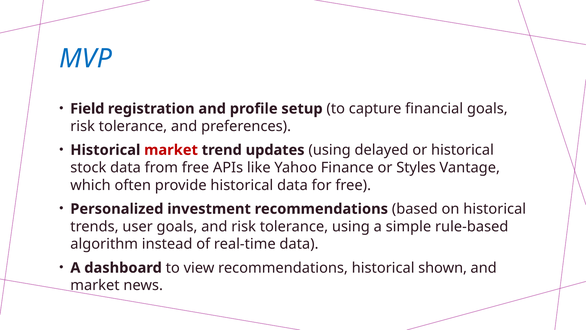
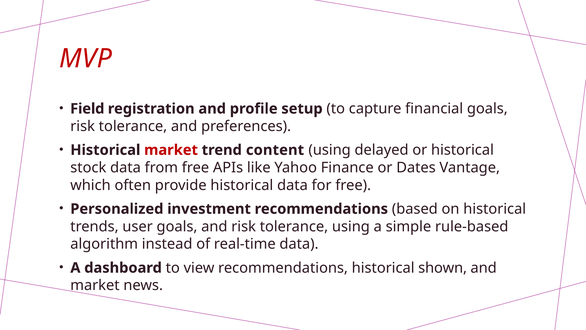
MVP colour: blue -> red
updates: updates -> content
Styles: Styles -> Dates
